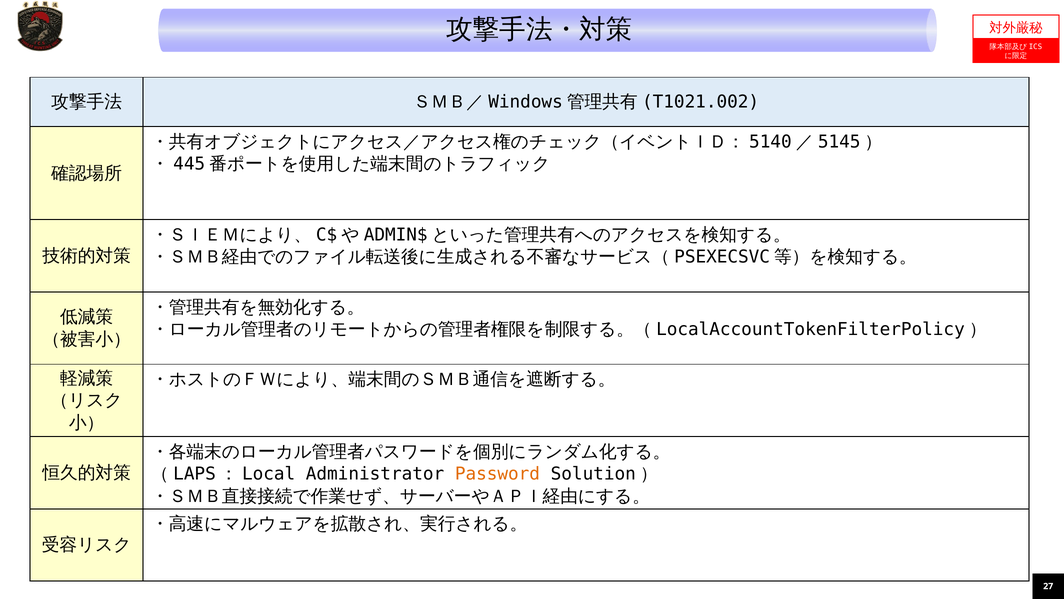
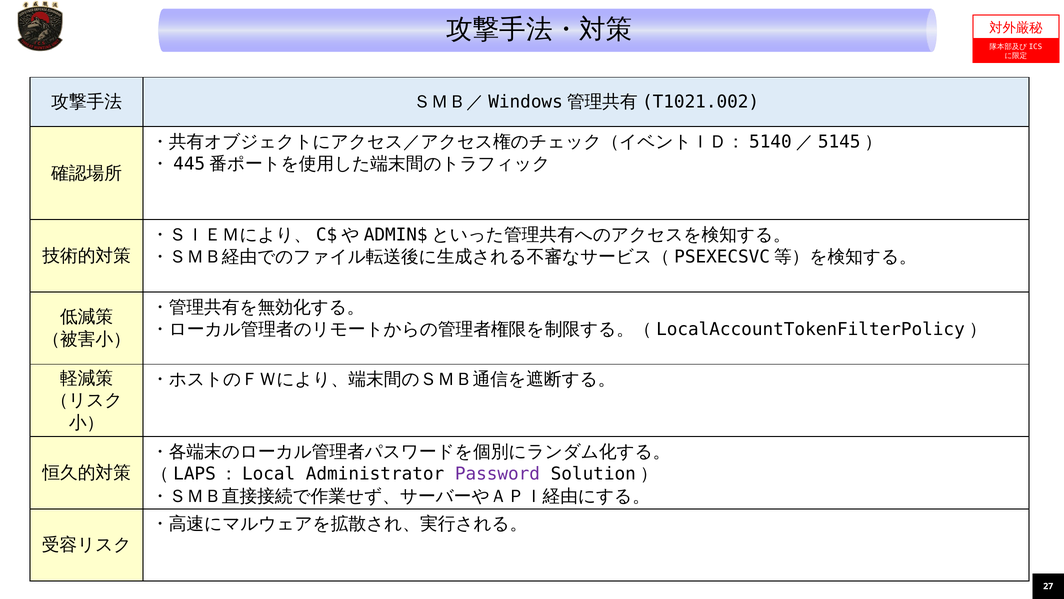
Password colour: orange -> purple
